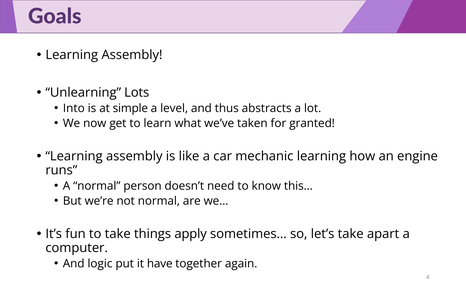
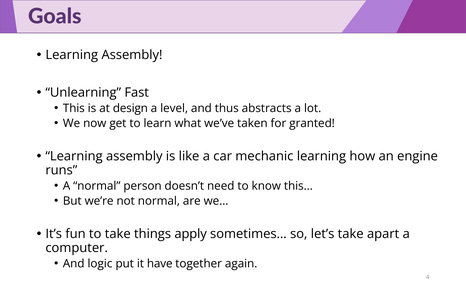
Lots: Lots -> Fast
Into: Into -> This
simple: simple -> design
